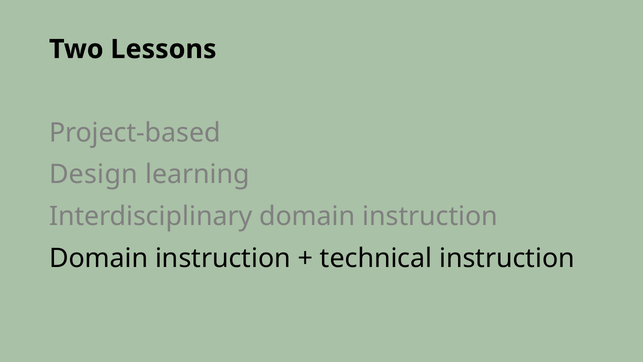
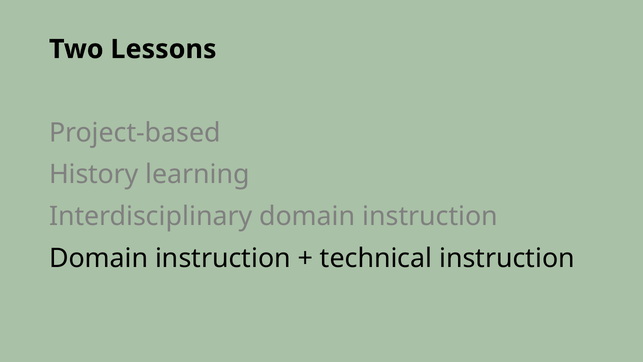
Design: Design -> History
